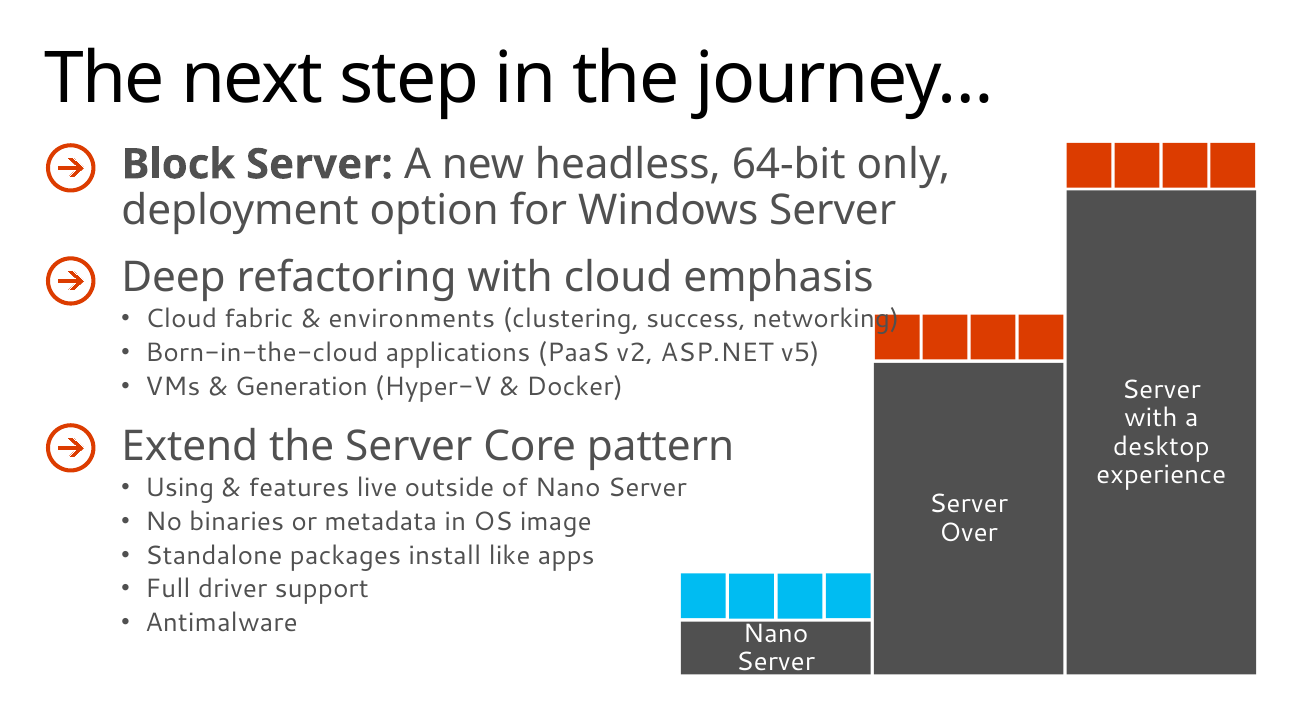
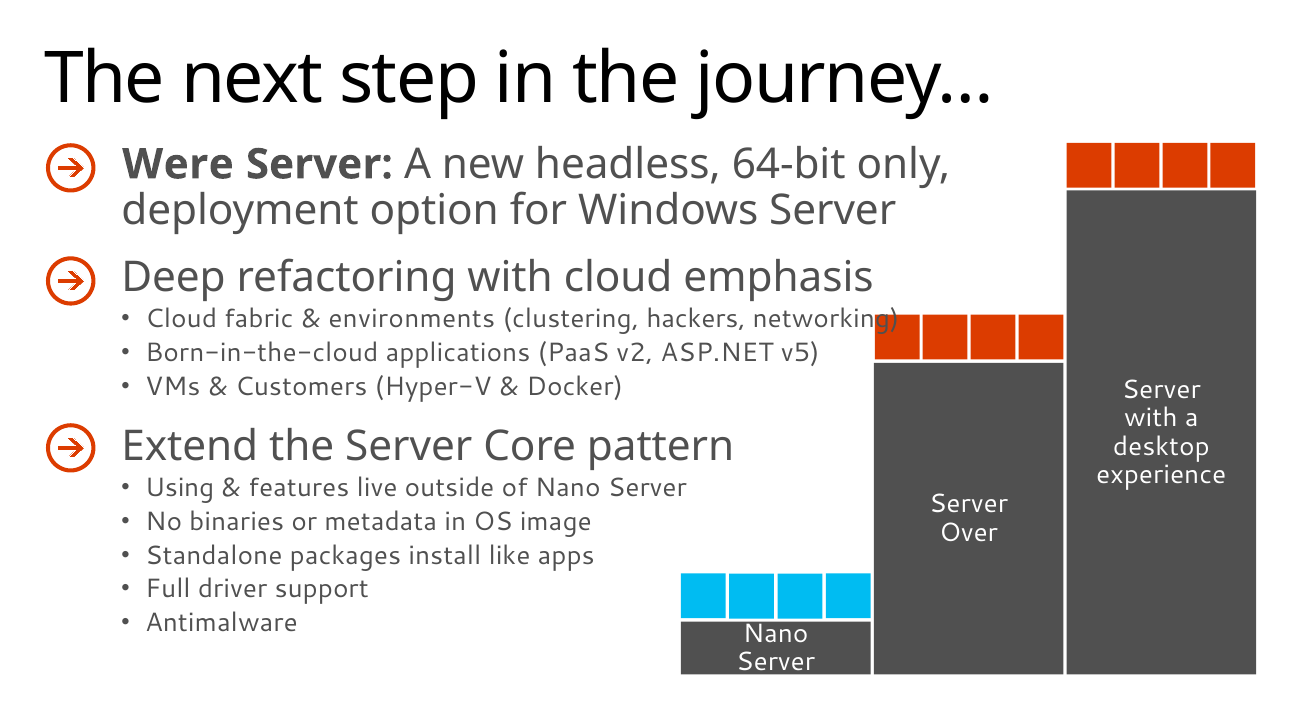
Block: Block -> Were
success: success -> hackers
Generation: Generation -> Customers
